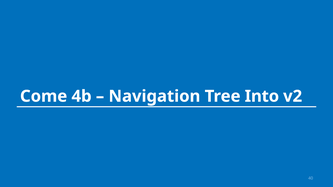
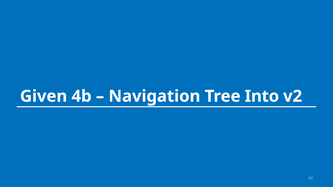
Come: Come -> Given
